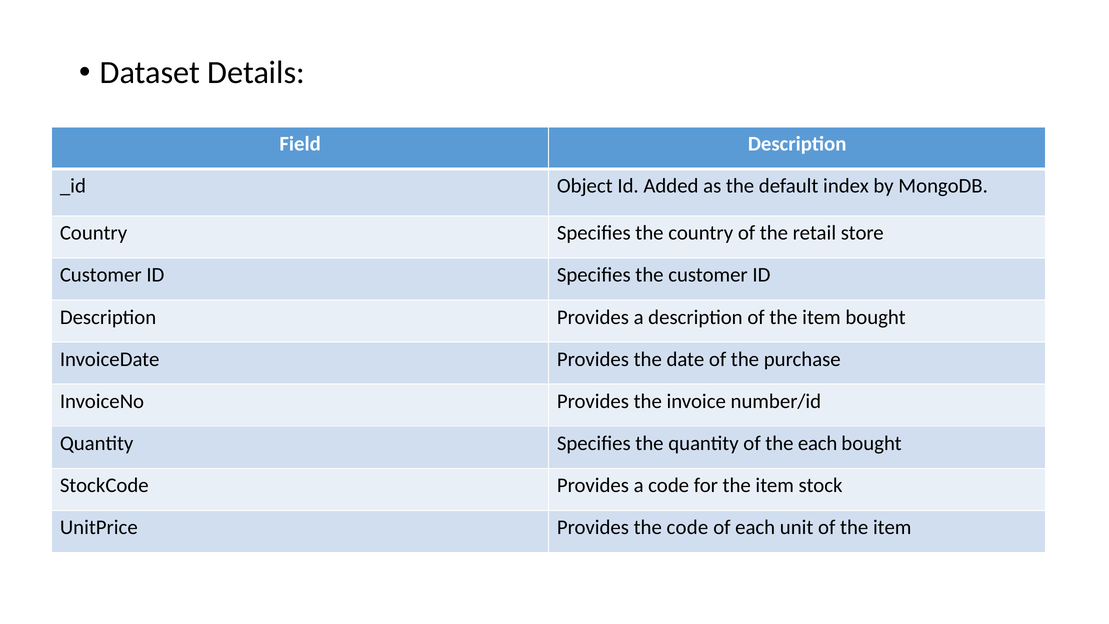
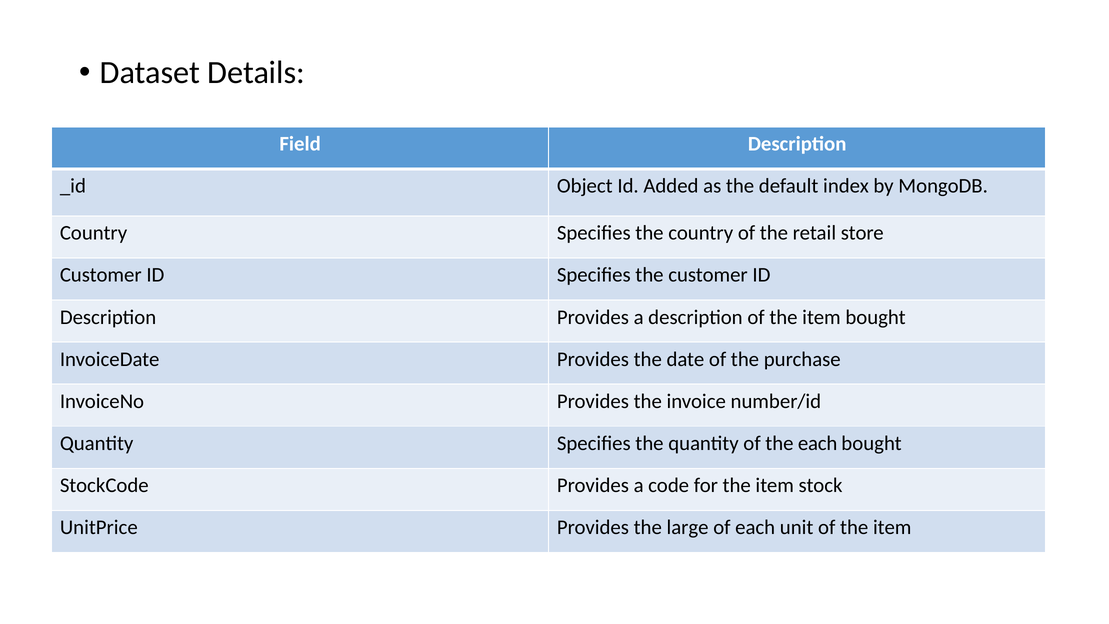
the code: code -> large
